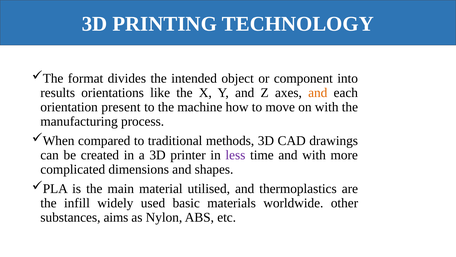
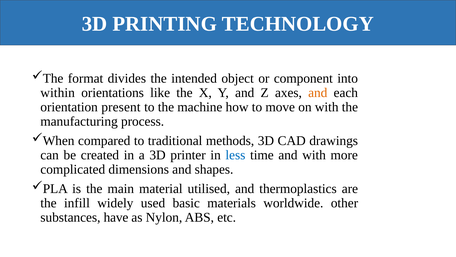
results: results -> within
less colour: purple -> blue
aims: aims -> have
